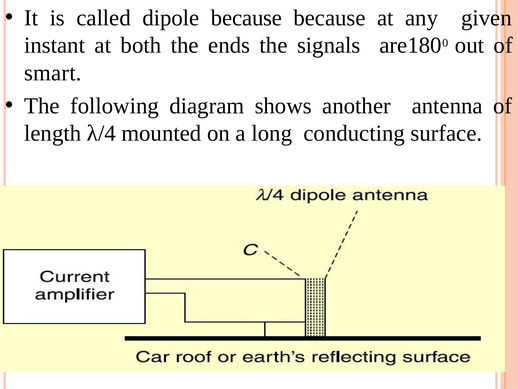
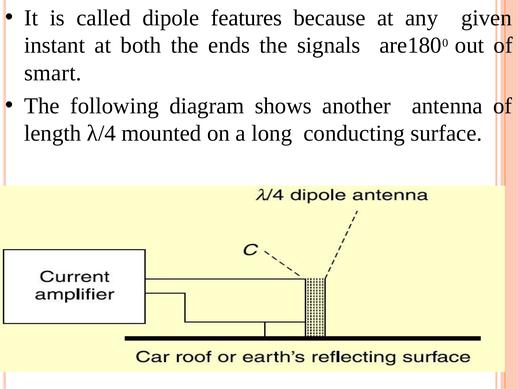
dipole because: because -> features
